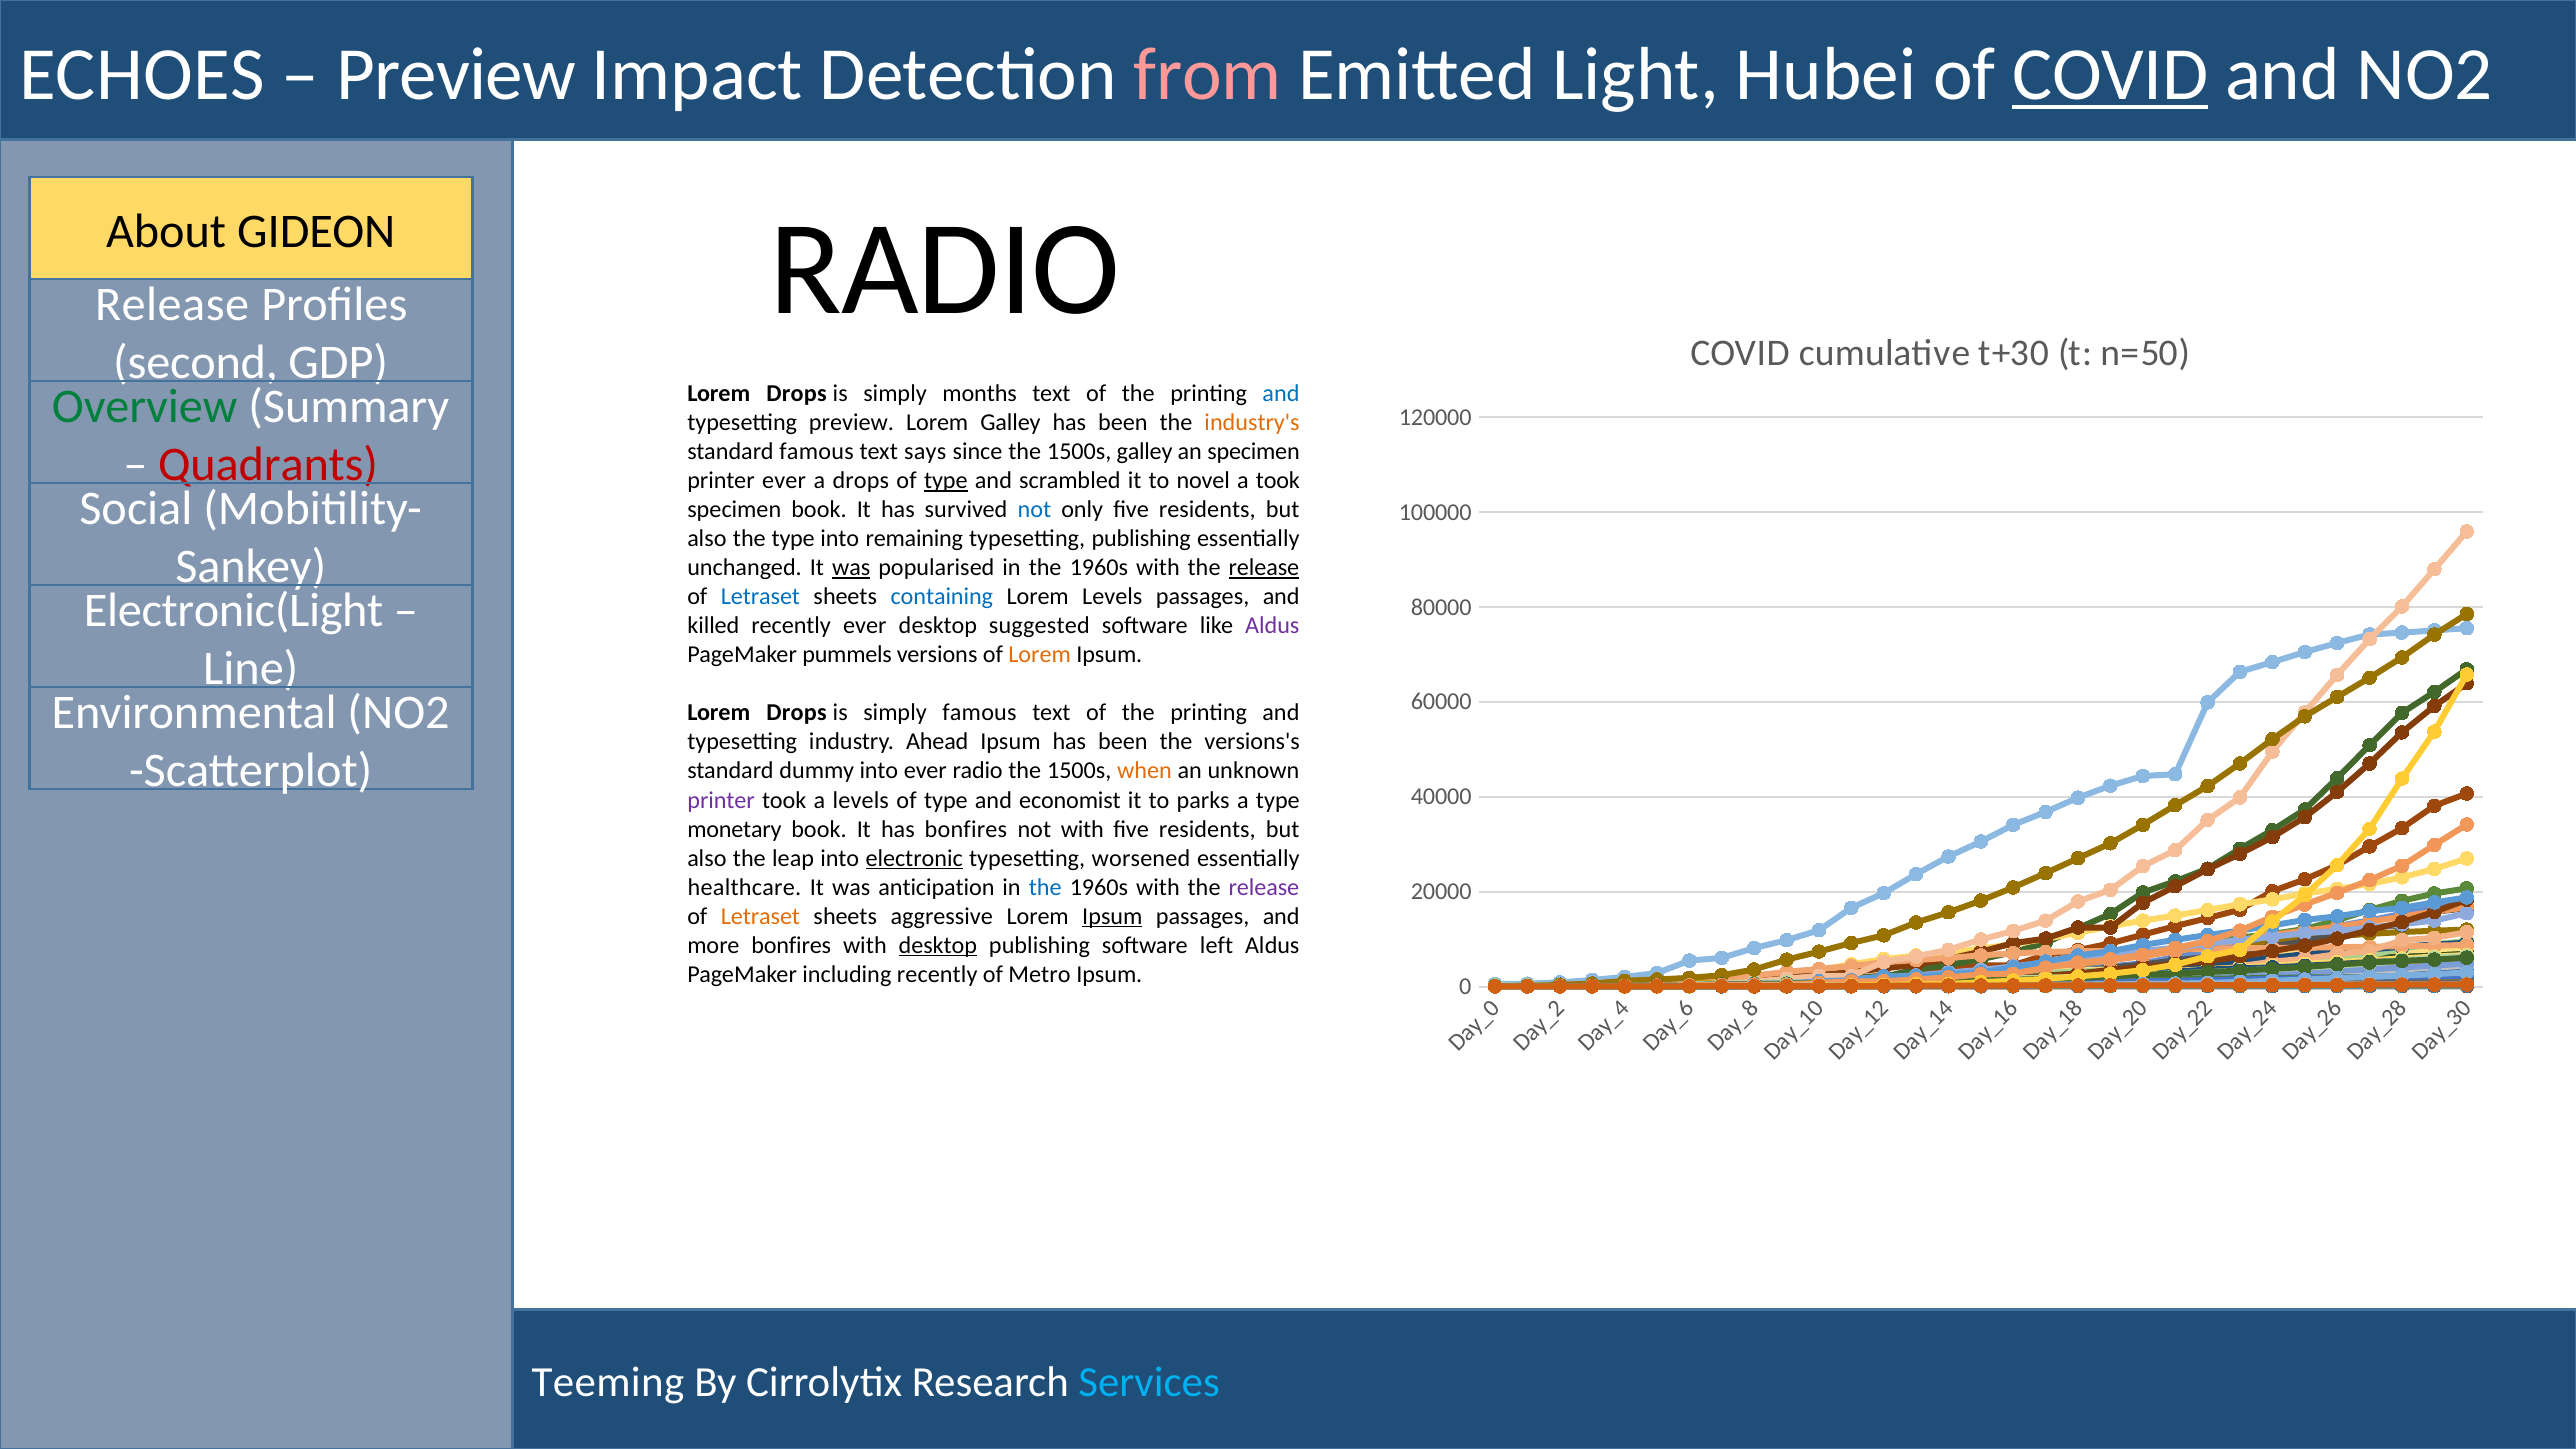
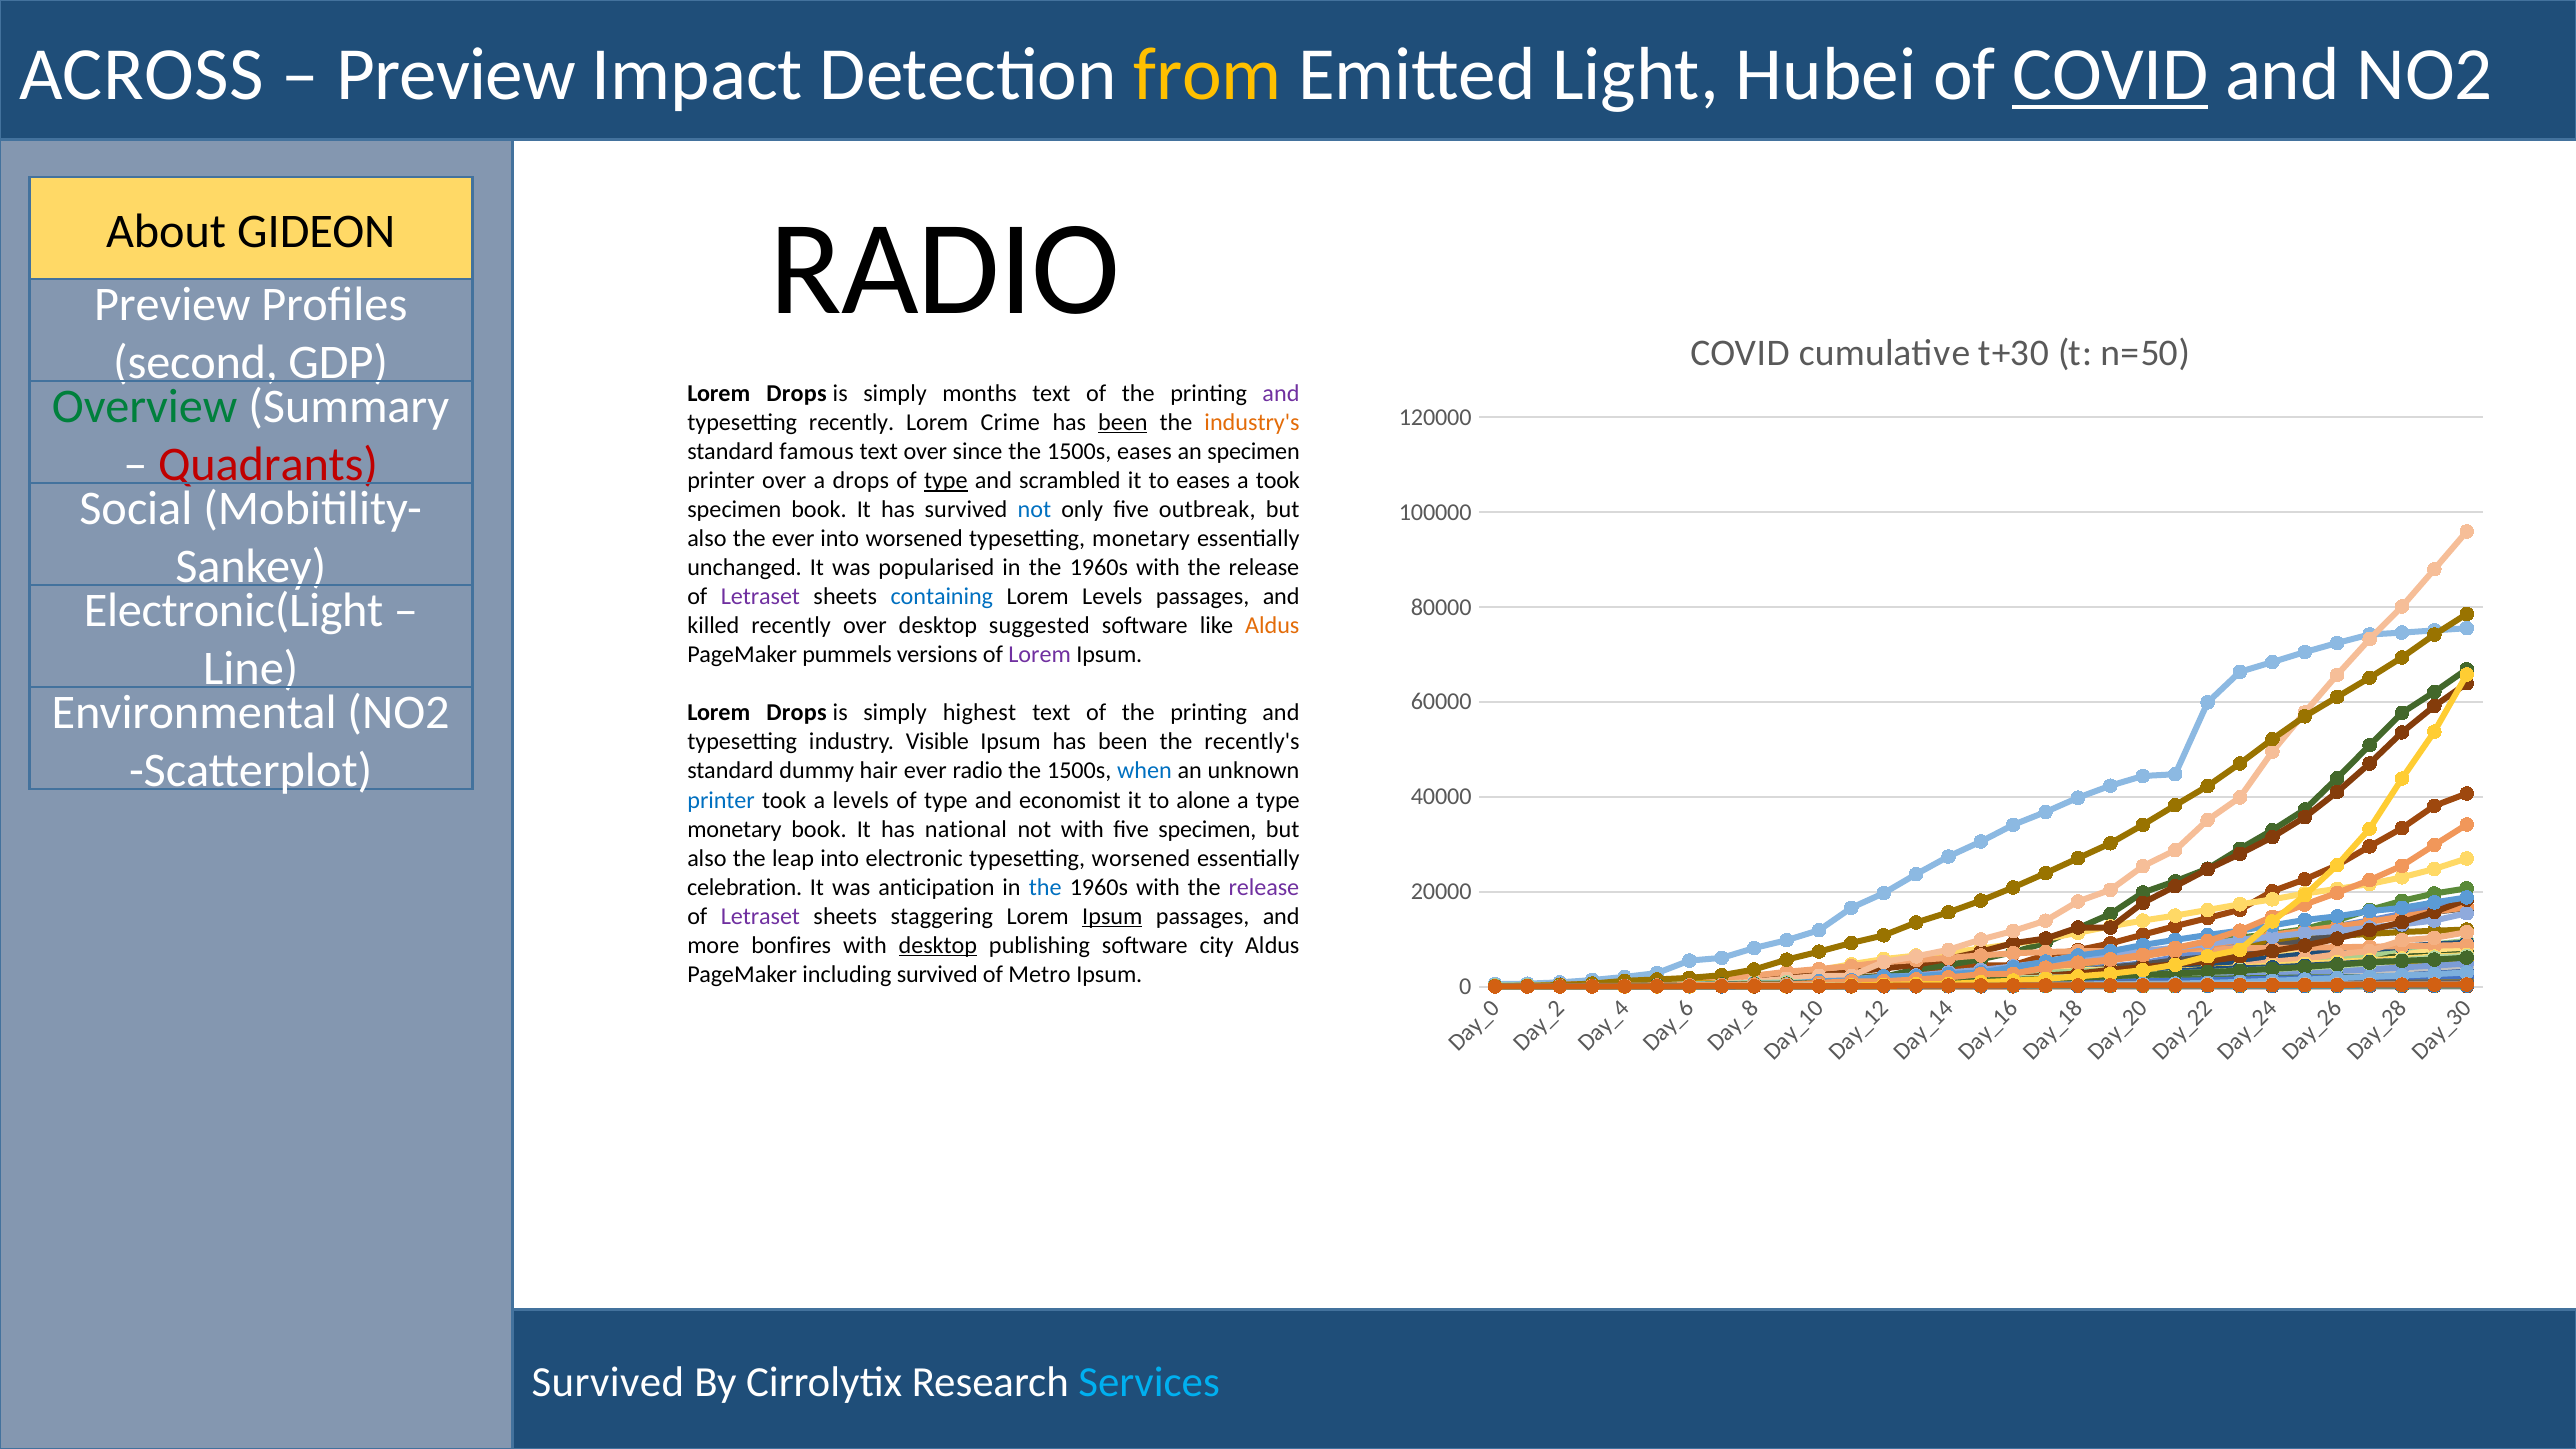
ECHOES: ECHOES -> ACROSS
from colour: pink -> yellow
Release at (172, 304): Release -> Preview
and at (1281, 393) colour: blue -> purple
typesetting preview: preview -> recently
Lorem Galley: Galley -> Crime
been at (1123, 422) underline: none -> present
text says: says -> over
1500s galley: galley -> eases
printer ever: ever -> over
to novel: novel -> eases
only five residents: residents -> outbreak
the type: type -> ever
into remaining: remaining -> worsened
typesetting publishing: publishing -> monetary
was at (851, 568) underline: present -> none
release at (1264, 568) underline: present -> none
Letraset at (760, 597) colour: blue -> purple
recently ever: ever -> over
Aldus at (1272, 626) colour: purple -> orange
Lorem at (1040, 655) colour: orange -> purple
simply famous: famous -> highest
Ahead: Ahead -> Visible
versions's: versions's -> recently's
dummy into: into -> hair
when colour: orange -> blue
printer at (721, 800) colour: purple -> blue
parks: parks -> alone
has bonfires: bonfires -> national
residents at (1207, 829): residents -> specimen
electronic underline: present -> none
healthcare: healthcare -> celebration
Letraset at (760, 916) colour: orange -> purple
aggressive: aggressive -> staggering
left: left -> city
including recently: recently -> survived
Teeming at (608, 1382): Teeming -> Survived
